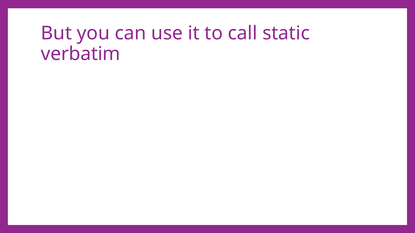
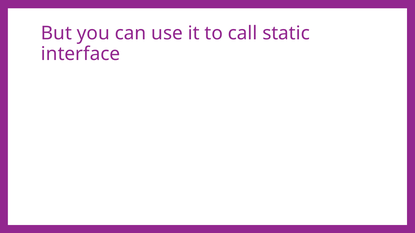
verbatim: verbatim -> interface
